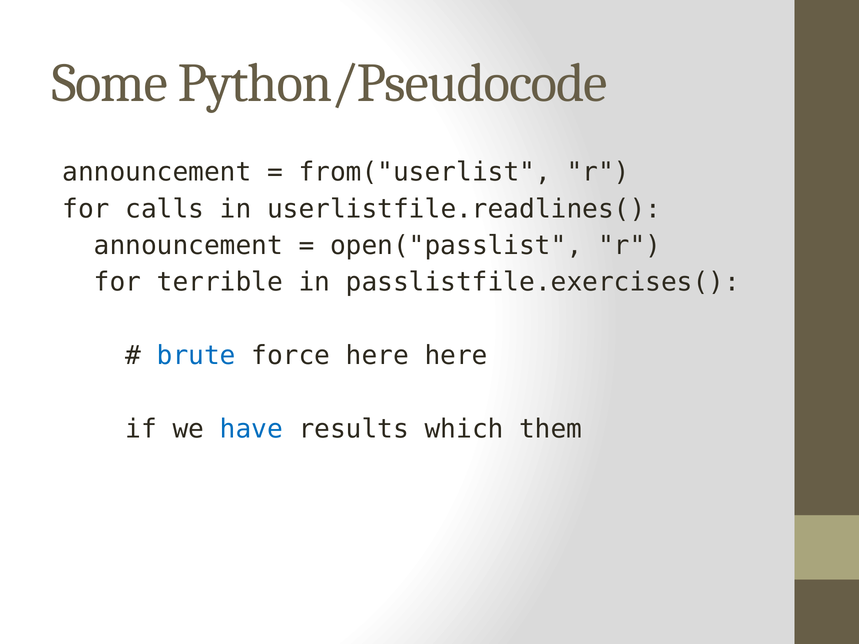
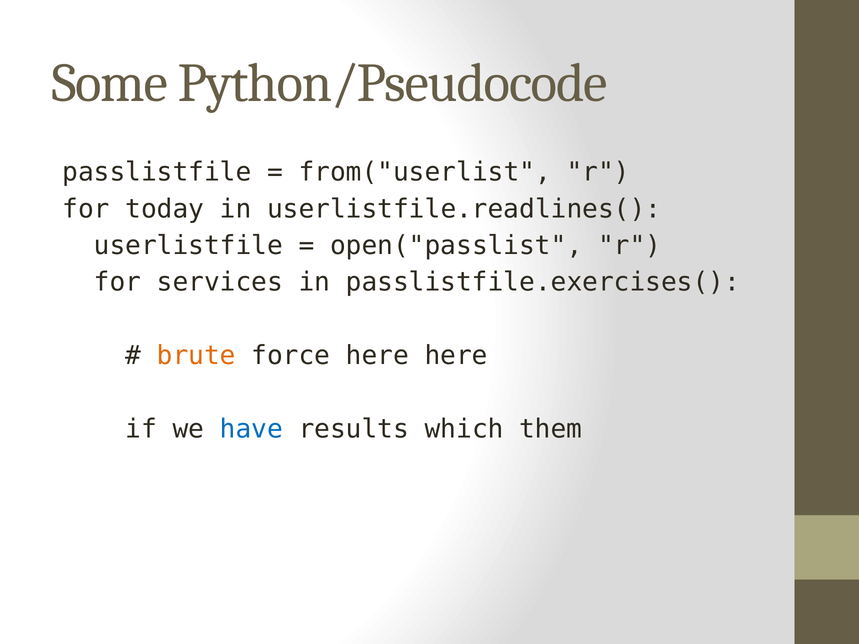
announcement at (157, 172): announcement -> passlistfile
calls: calls -> today
announcement at (188, 246): announcement -> userlistfile
terrible: terrible -> services
brute colour: blue -> orange
